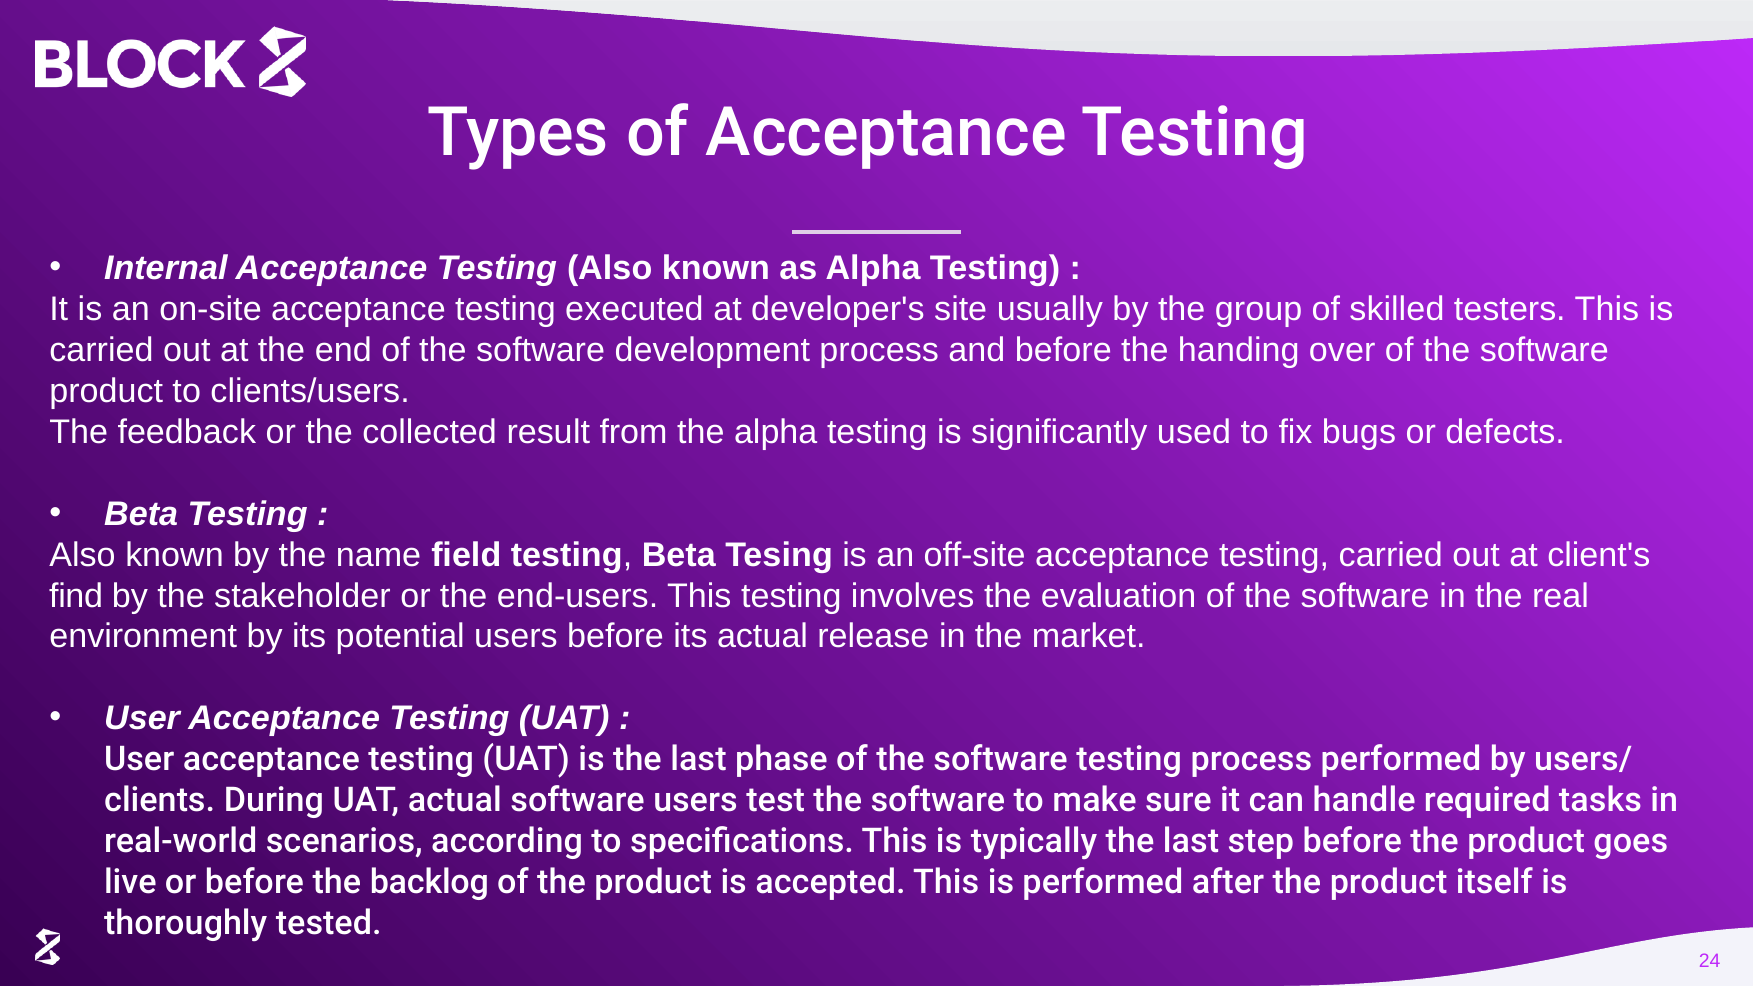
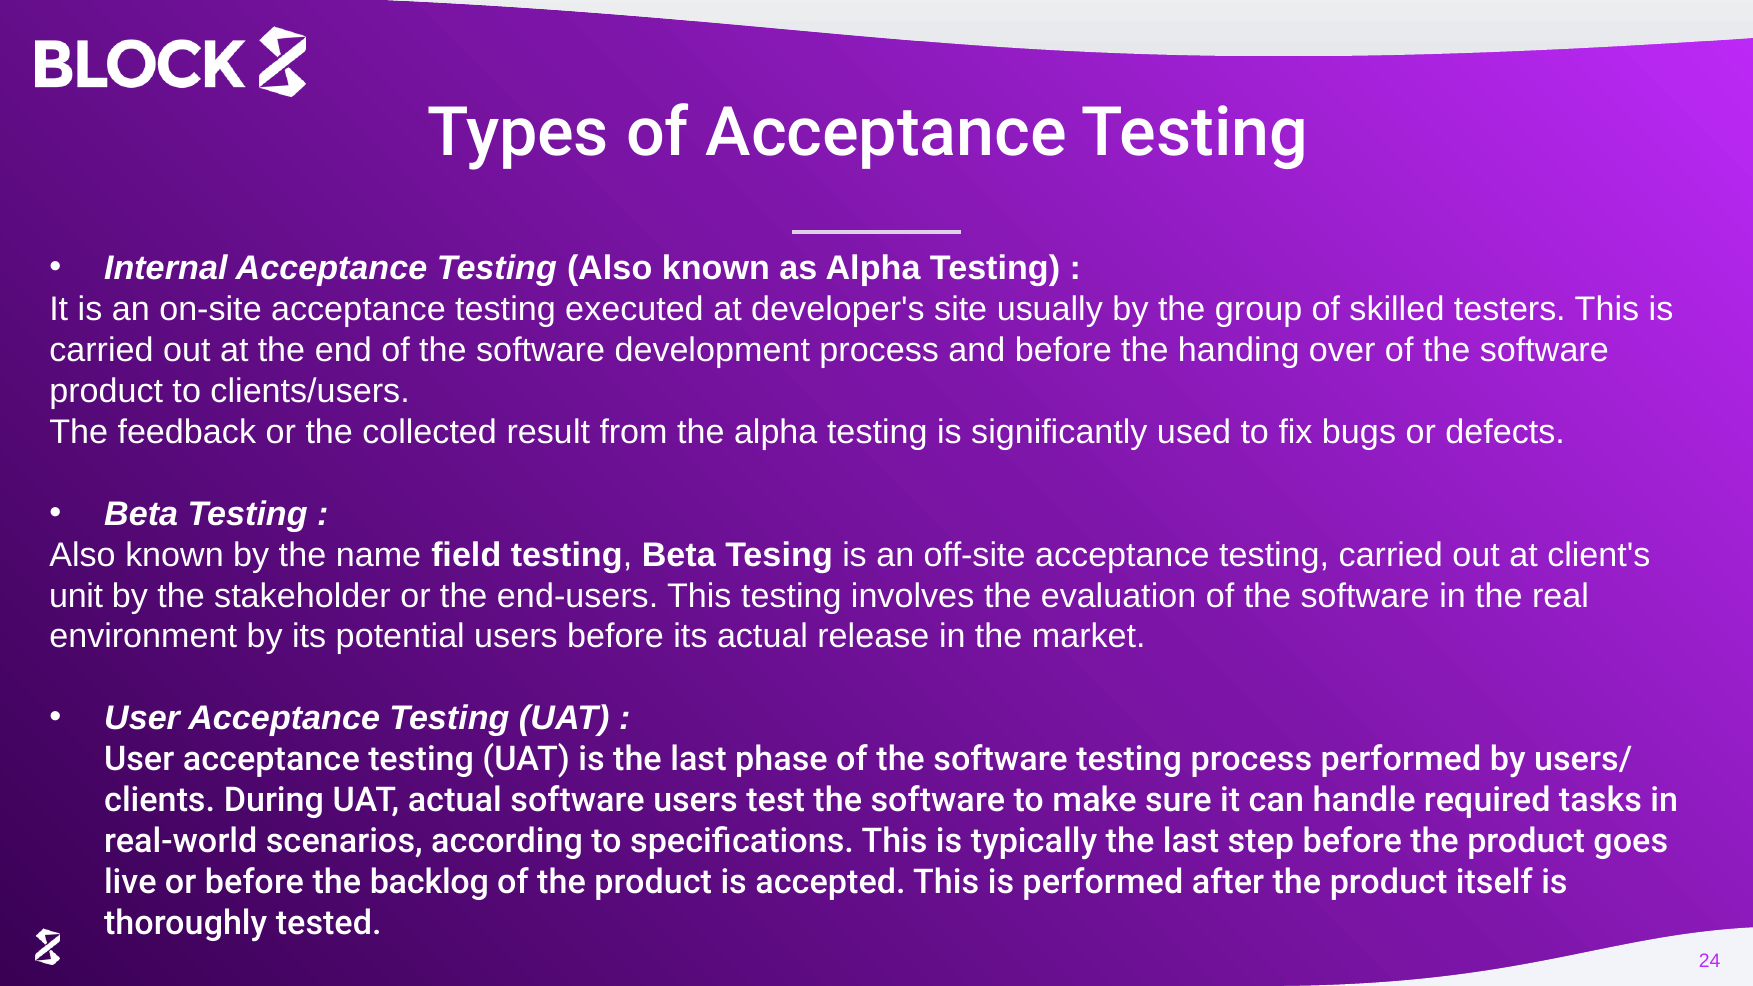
find: find -> unit
